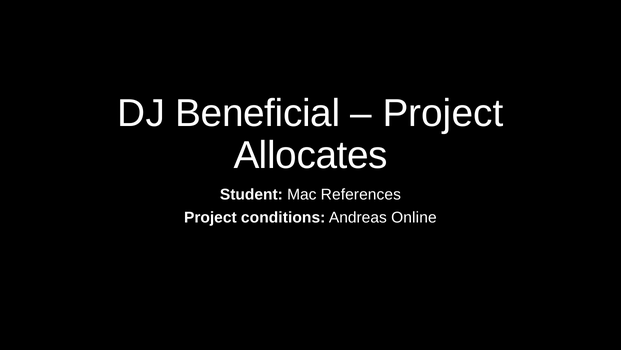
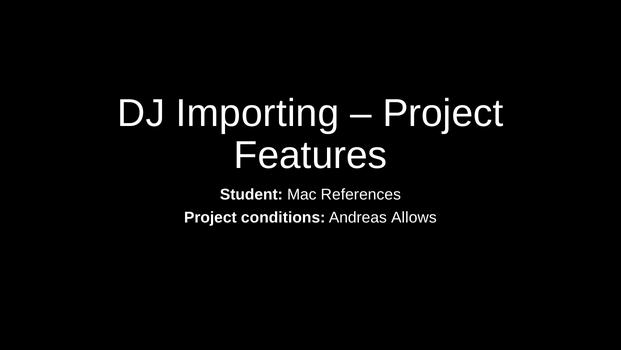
Beneficial: Beneficial -> Importing
Allocates: Allocates -> Features
Online: Online -> Allows
